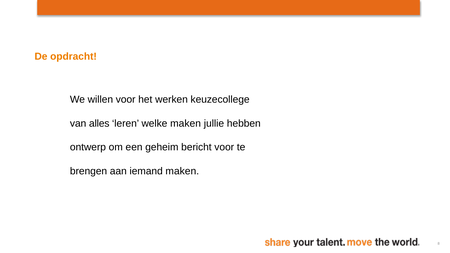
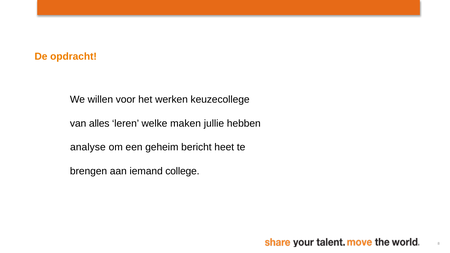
ontwerp: ontwerp -> analyse
bericht voor: voor -> heet
iemand maken: maken -> college
